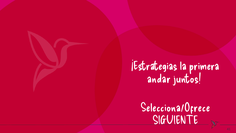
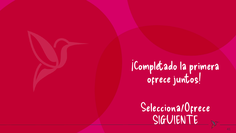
¡Estrategias: ¡Estrategias -> ¡Completado
andar: andar -> ofrece
